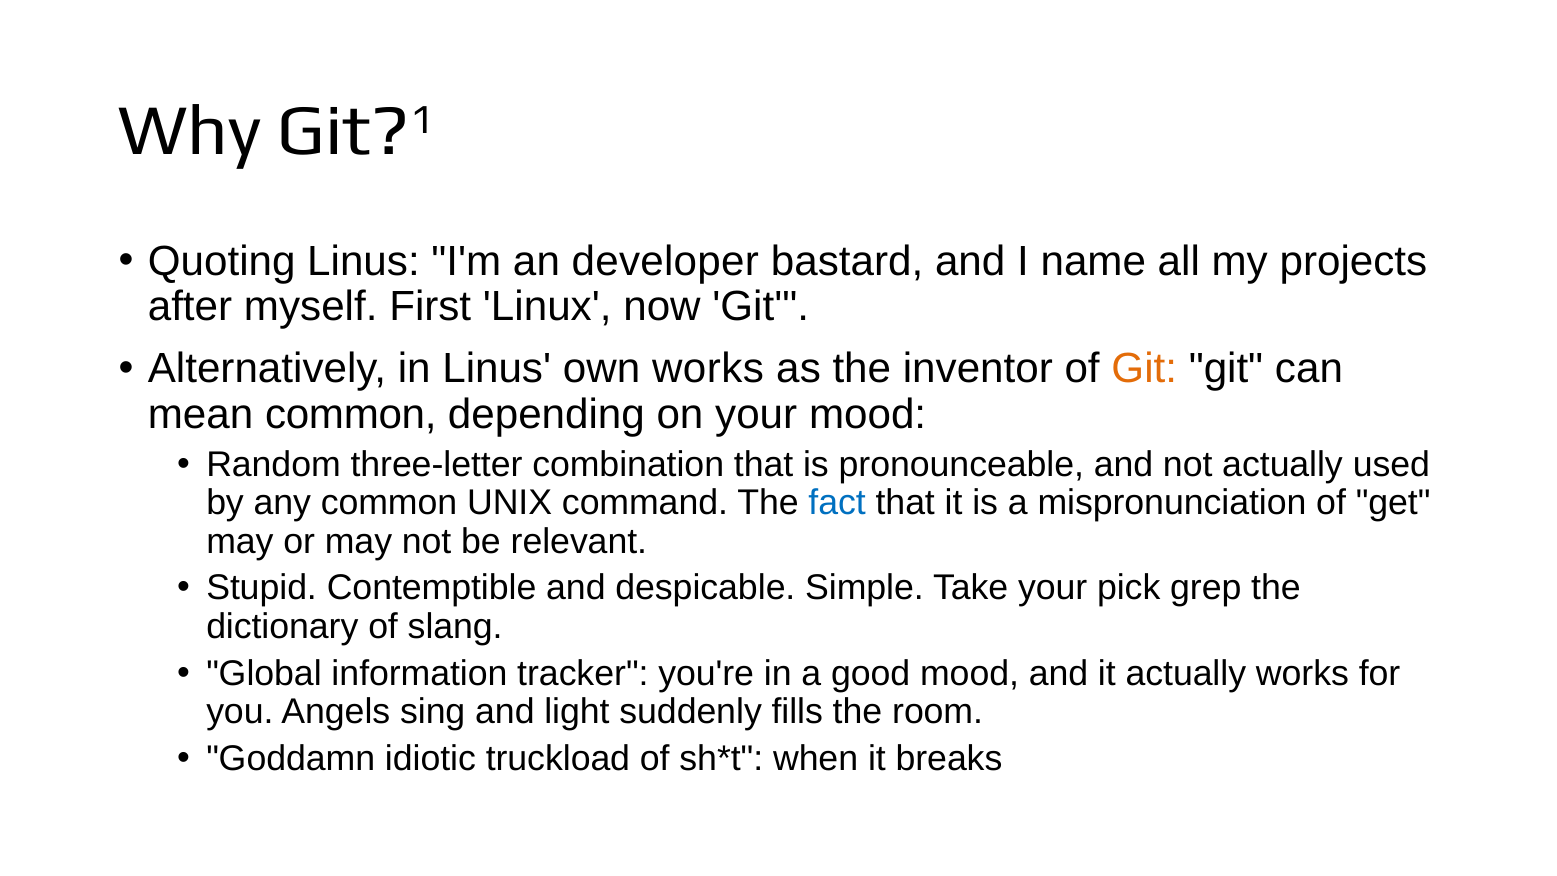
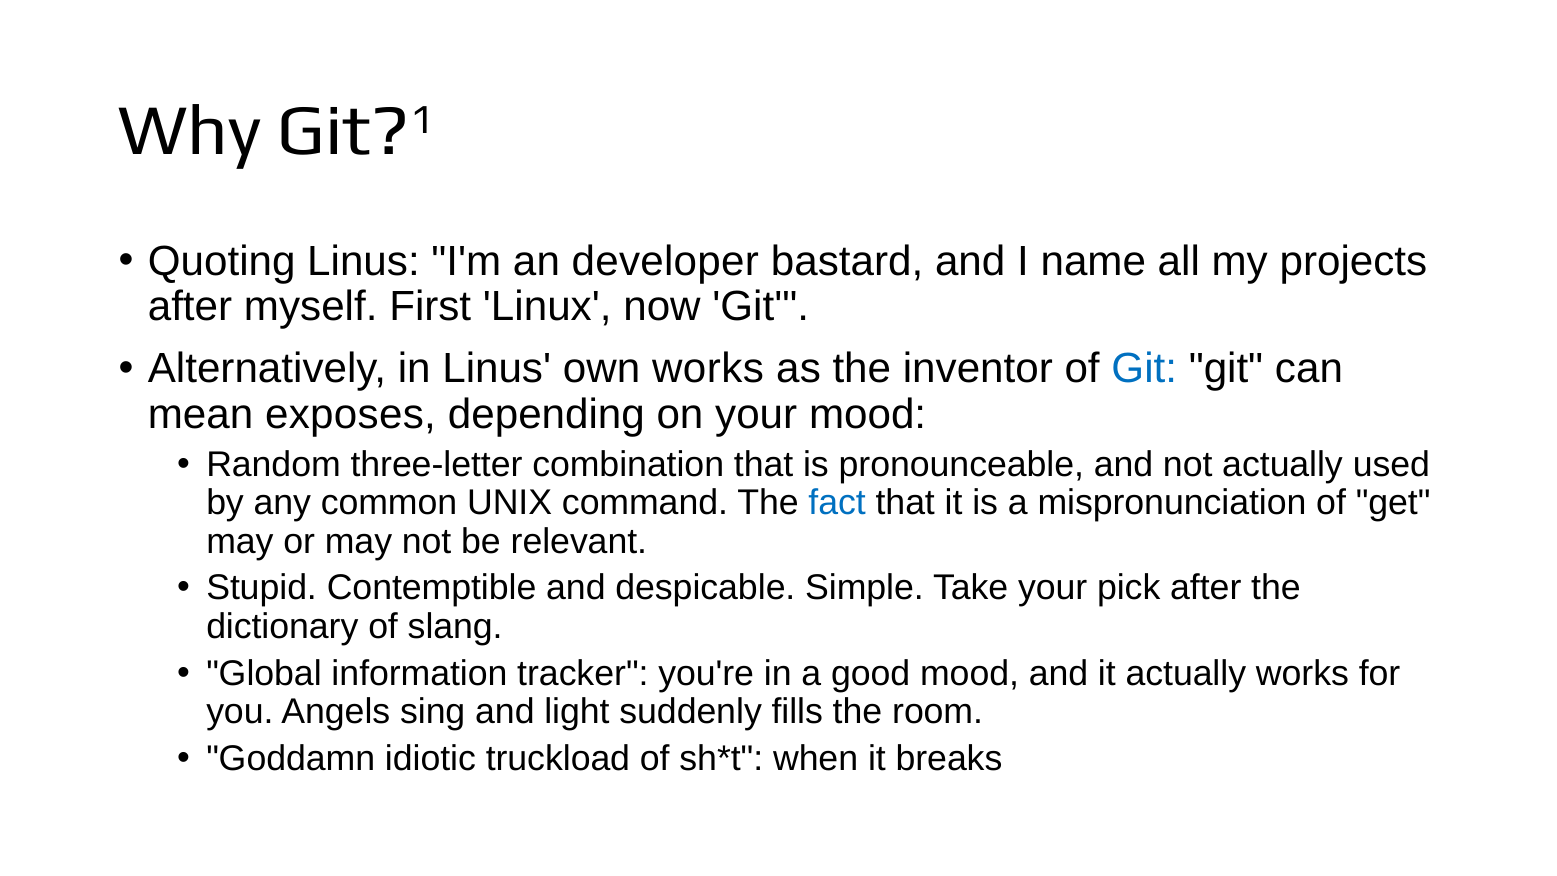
Git at (1144, 369) colour: orange -> blue
mean common: common -> exposes
pick grep: grep -> after
